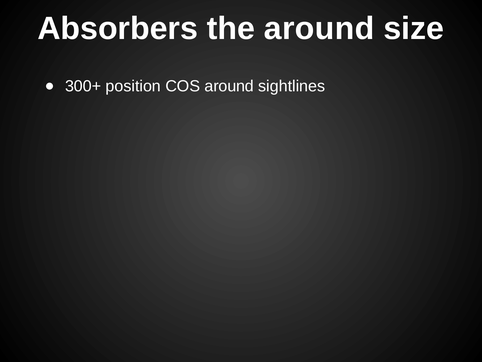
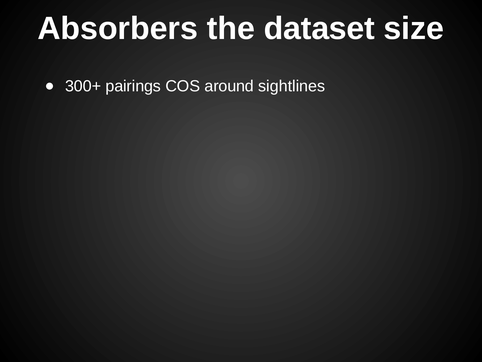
the around: around -> dataset
position: position -> pairings
